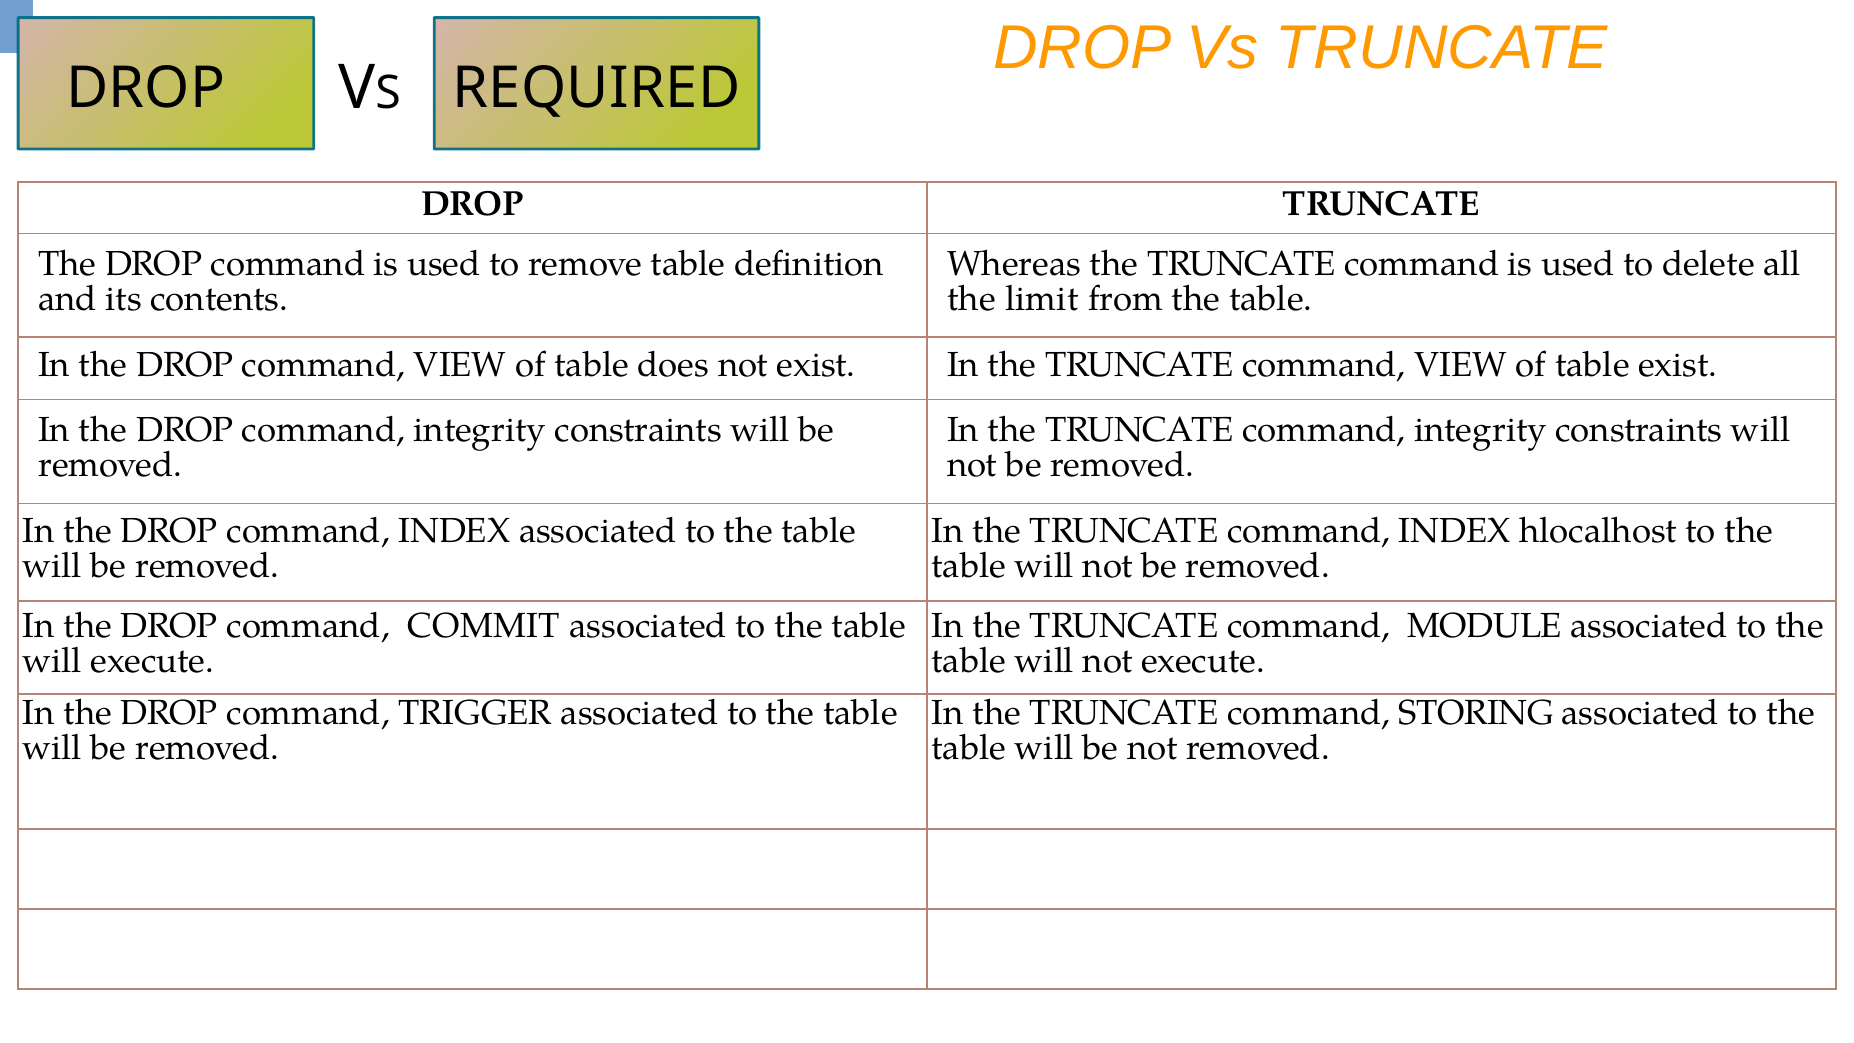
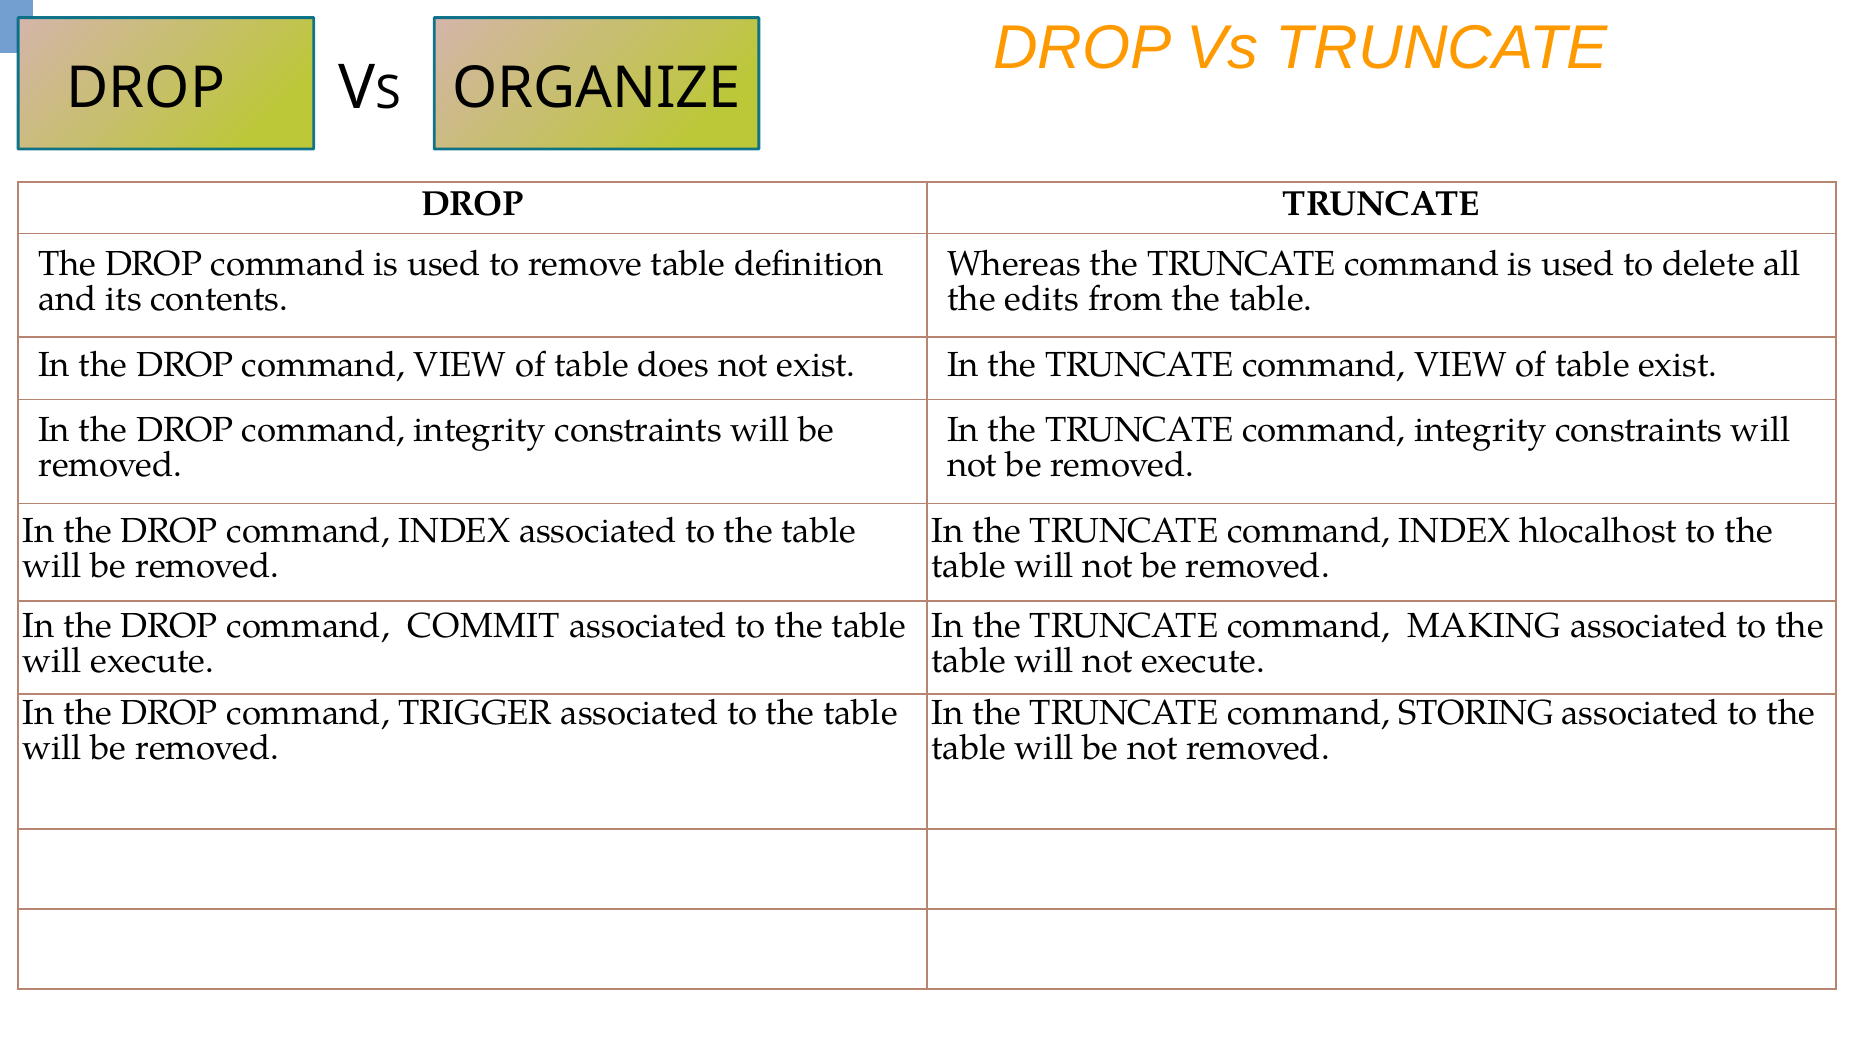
REQUIRED: REQUIRED -> ORGANIZE
limit: limit -> edits
MODULE: MODULE -> MAKING
